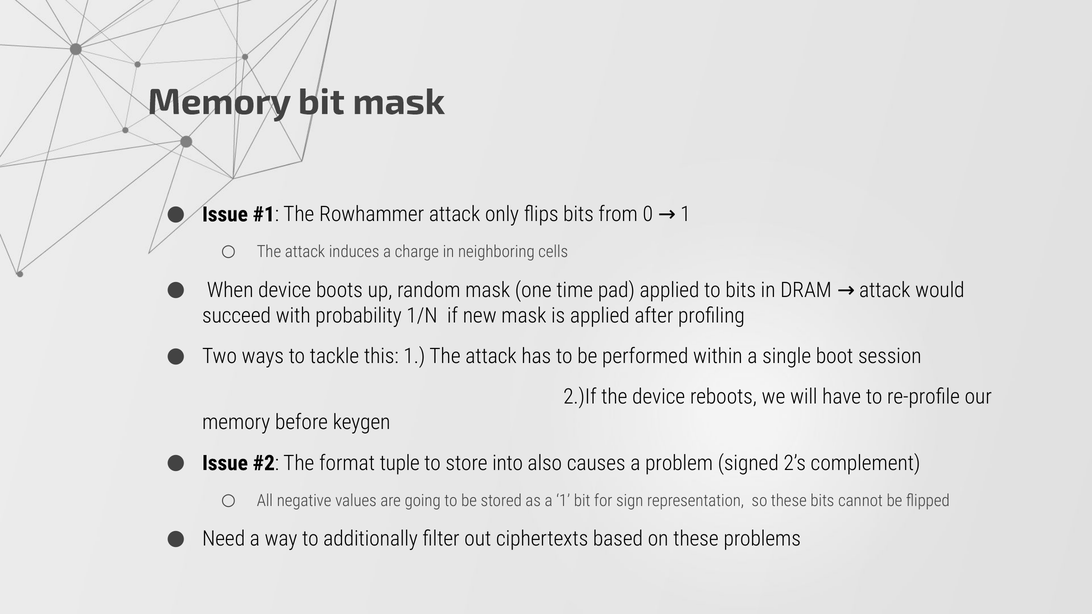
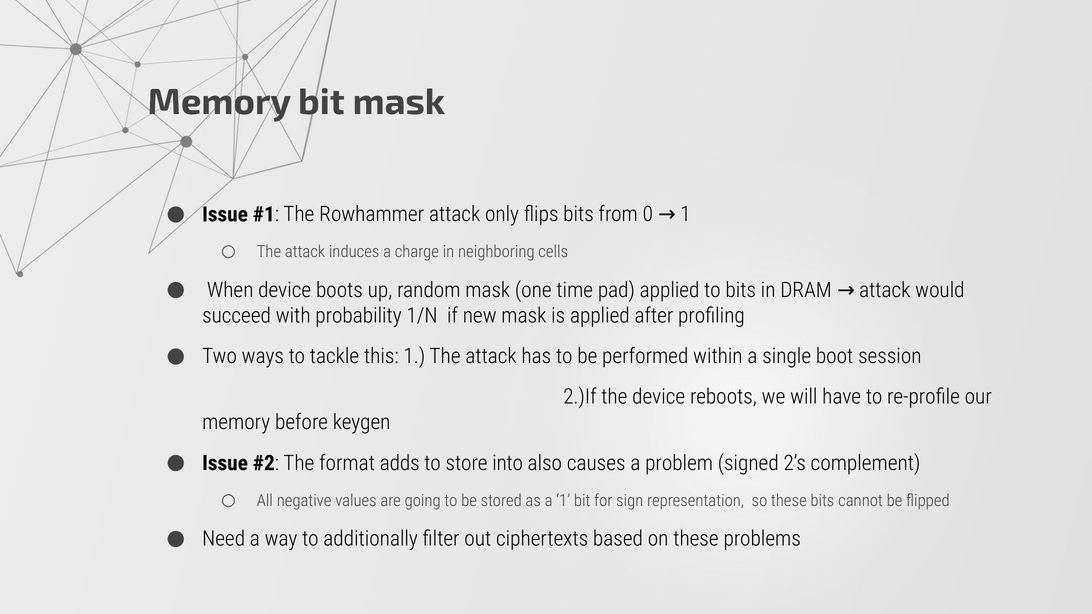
tuple: tuple -> adds
